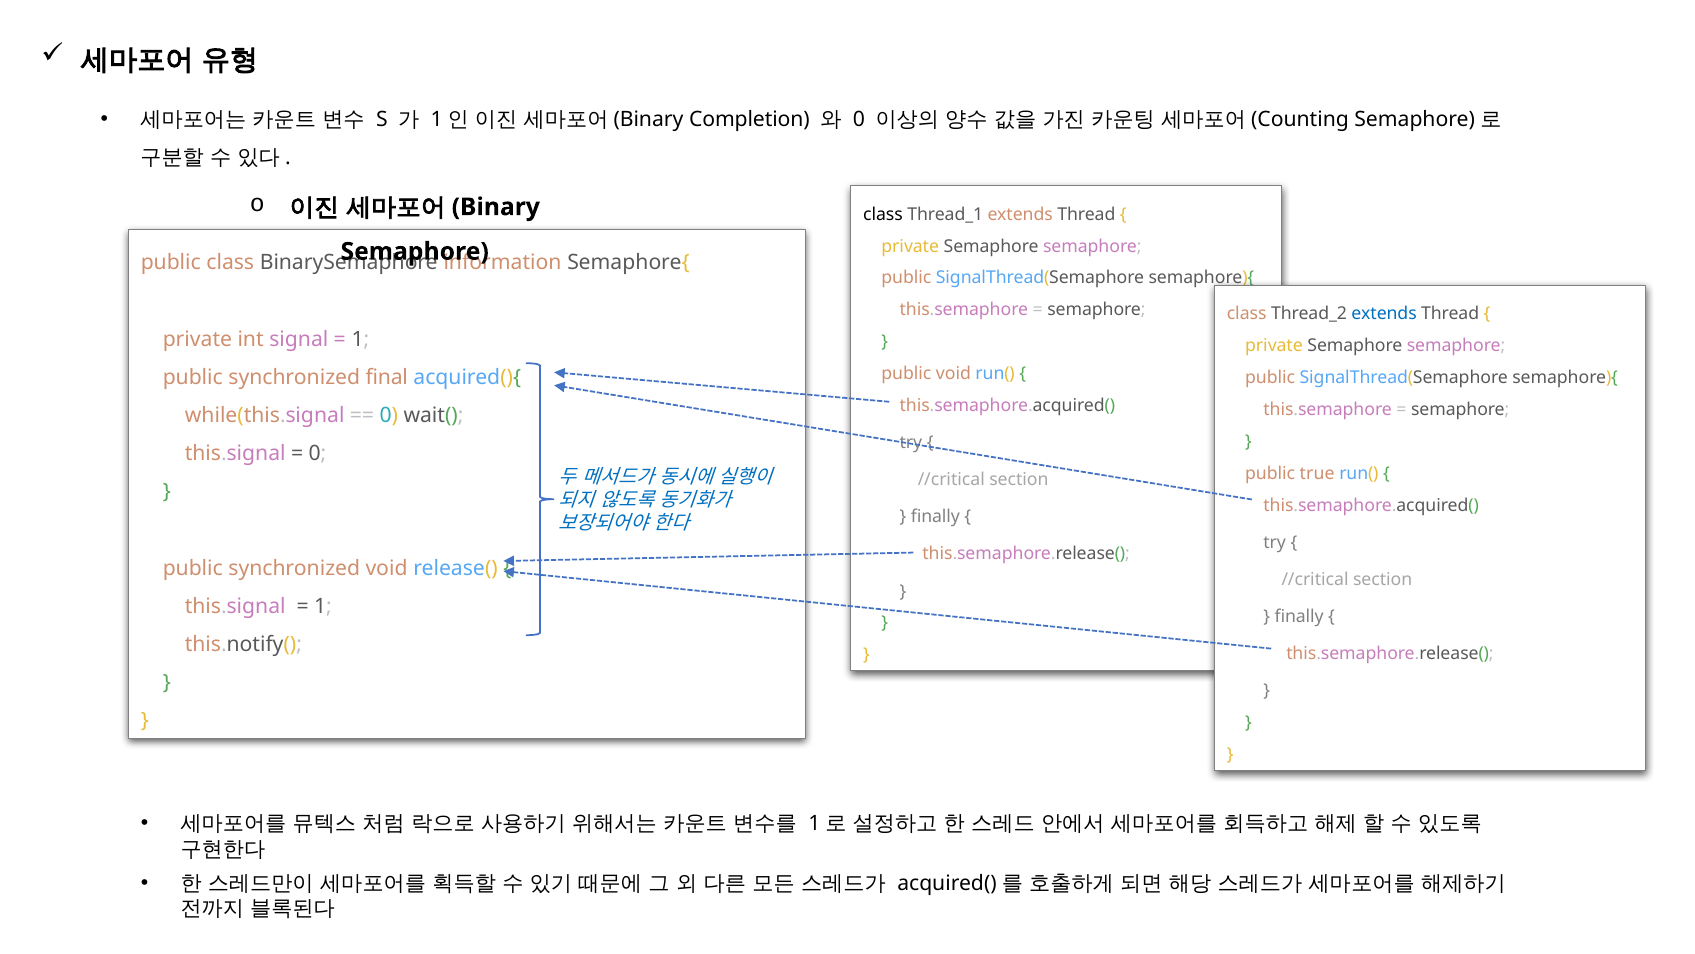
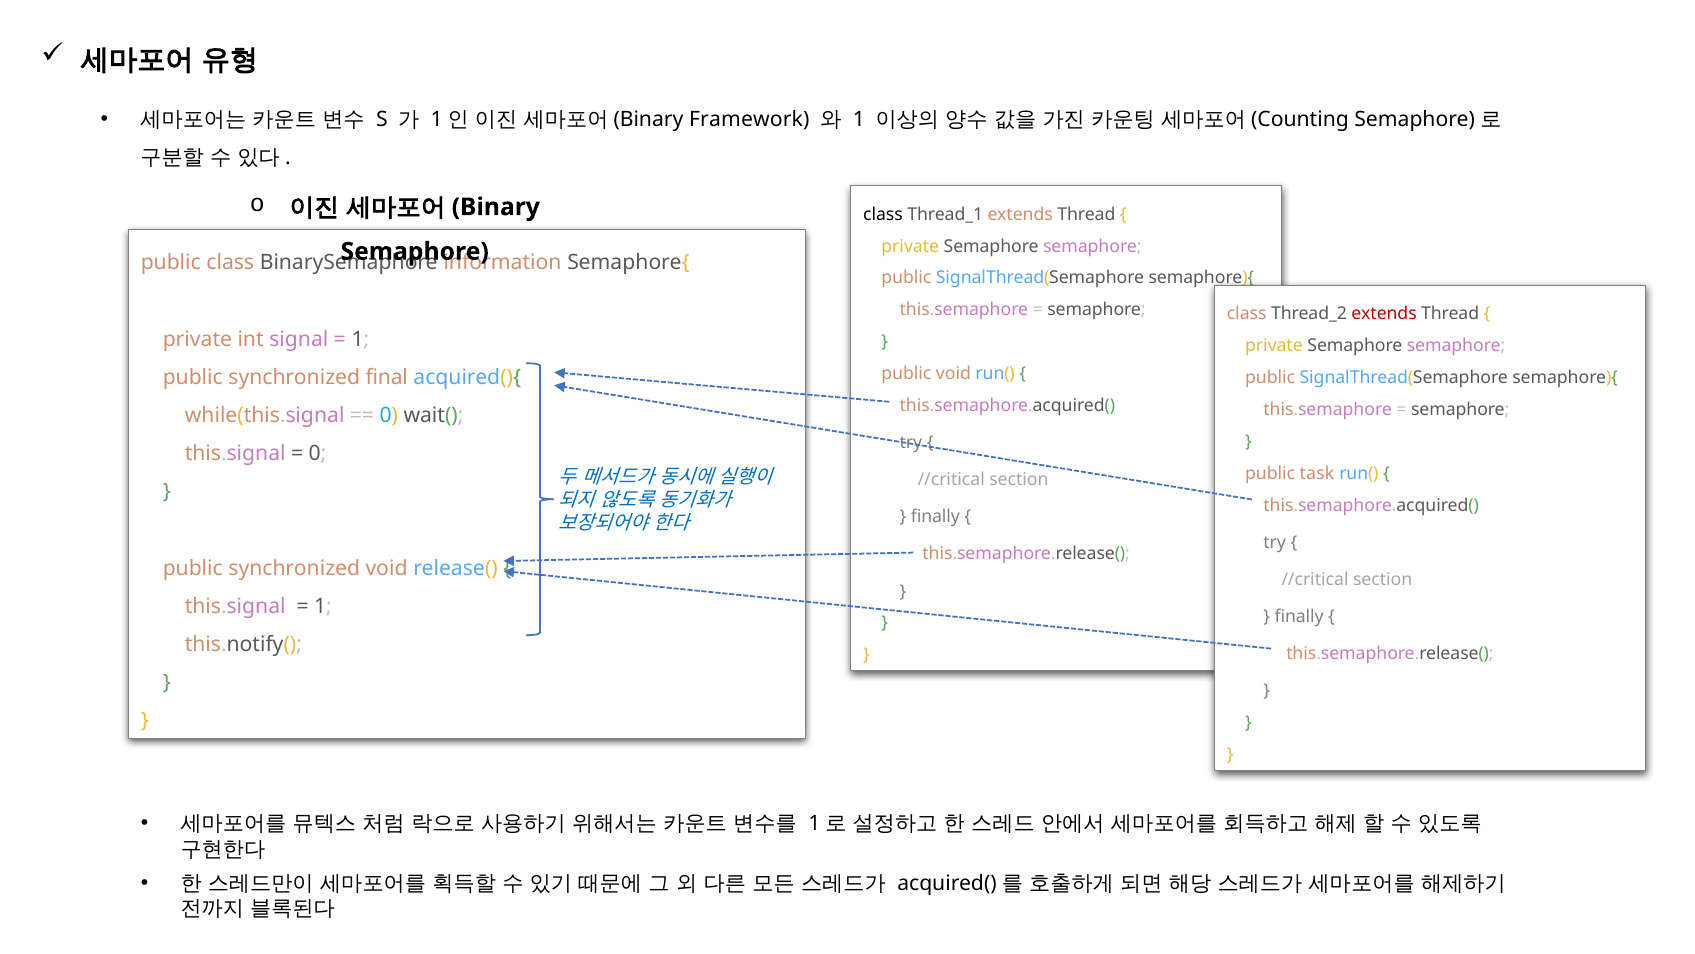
Completion: Completion -> Framework
0 at (859, 119): 0 -> 1
extends at (1384, 314) colour: blue -> red
true: true -> task
